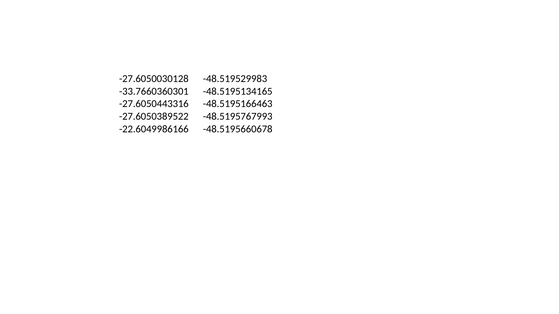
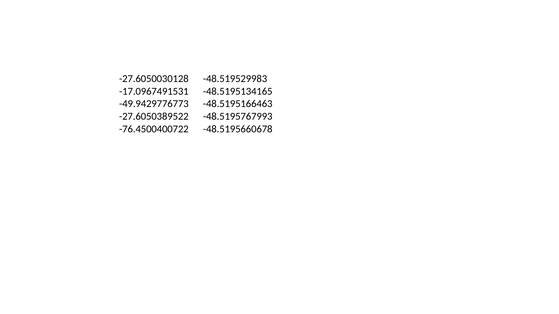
-33.7660360301: -33.7660360301 -> -17.0967491531
-27.6050443316: -27.6050443316 -> -49.9429776773
-22.6049986166: -22.6049986166 -> -76.4500400722
